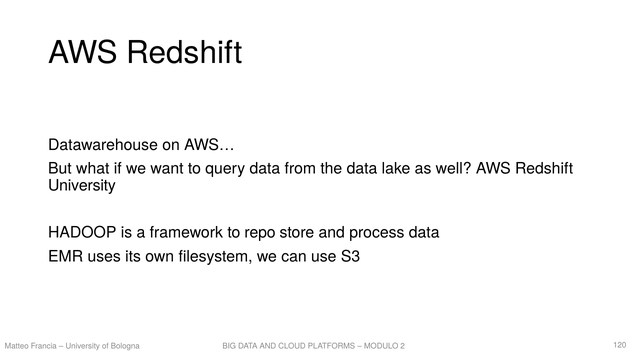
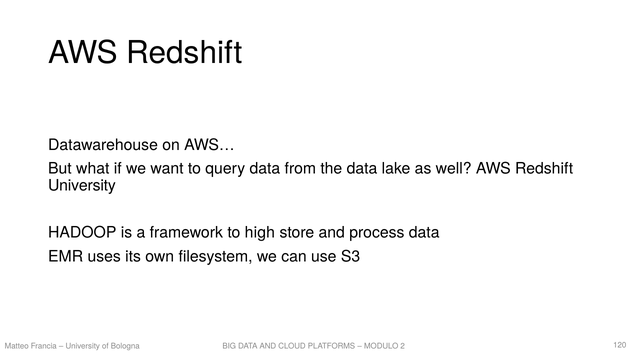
repo: repo -> high
